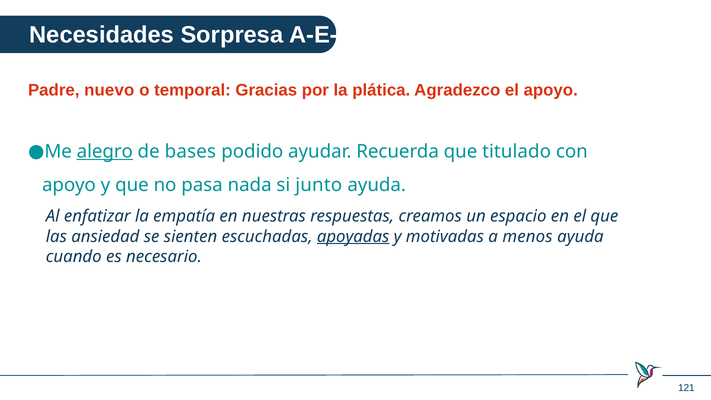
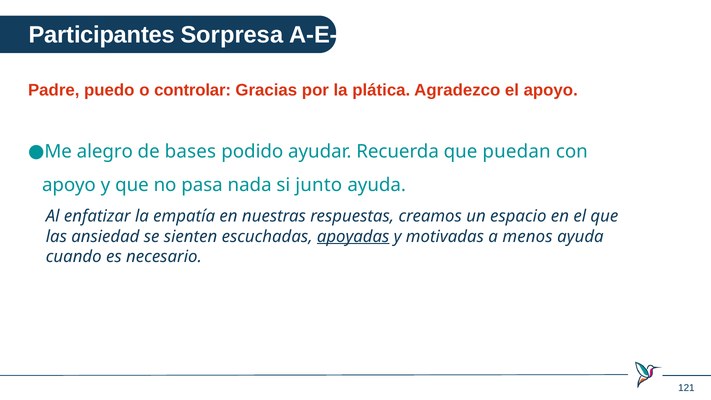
Necesidades: Necesidades -> Participantes
nuevo: nuevo -> puedo
temporal: temporal -> controlar
alegro underline: present -> none
titulado: titulado -> puedan
